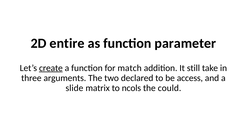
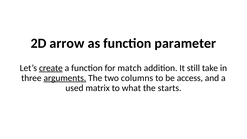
entire: entire -> arrow
arguments underline: none -> present
declared: declared -> columns
slide: slide -> used
ncols: ncols -> what
could: could -> starts
